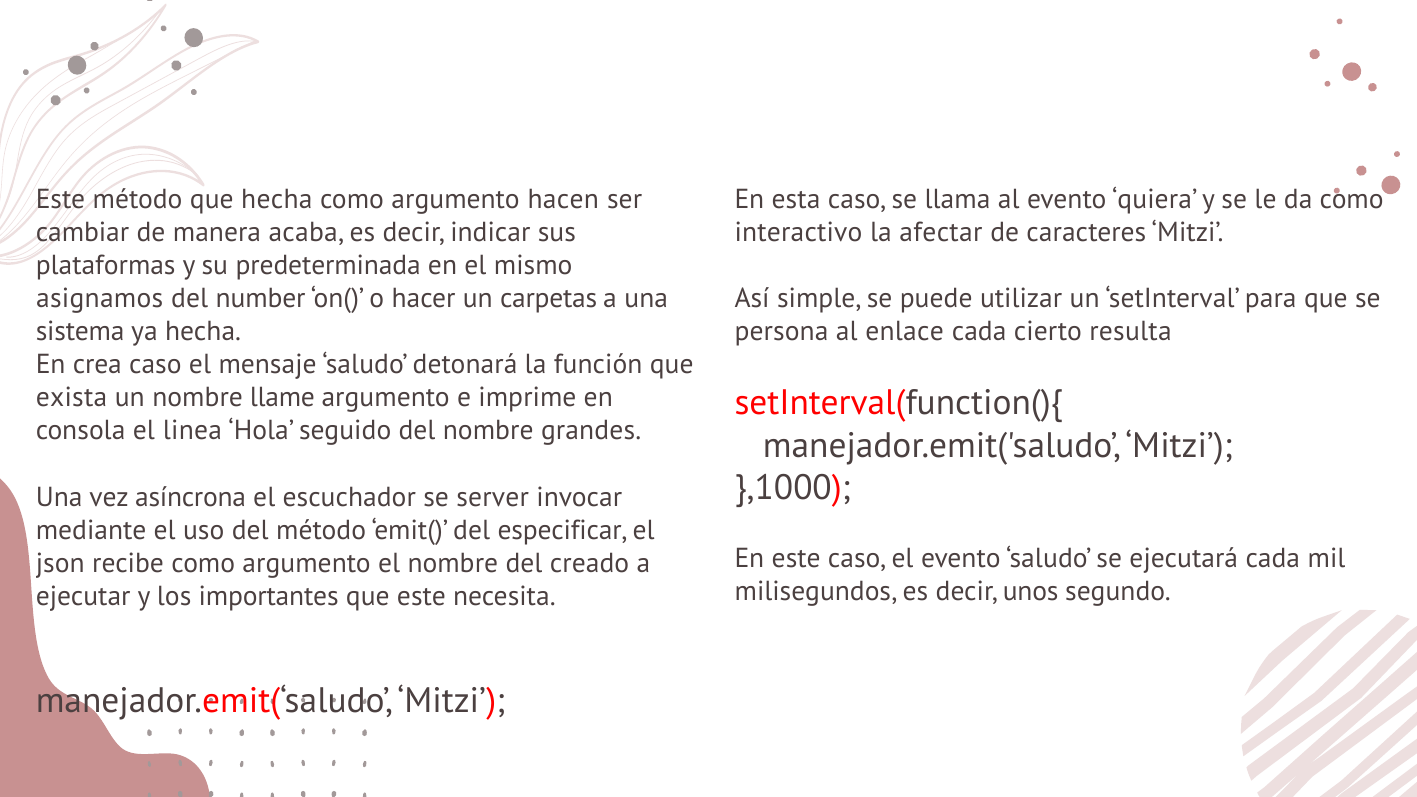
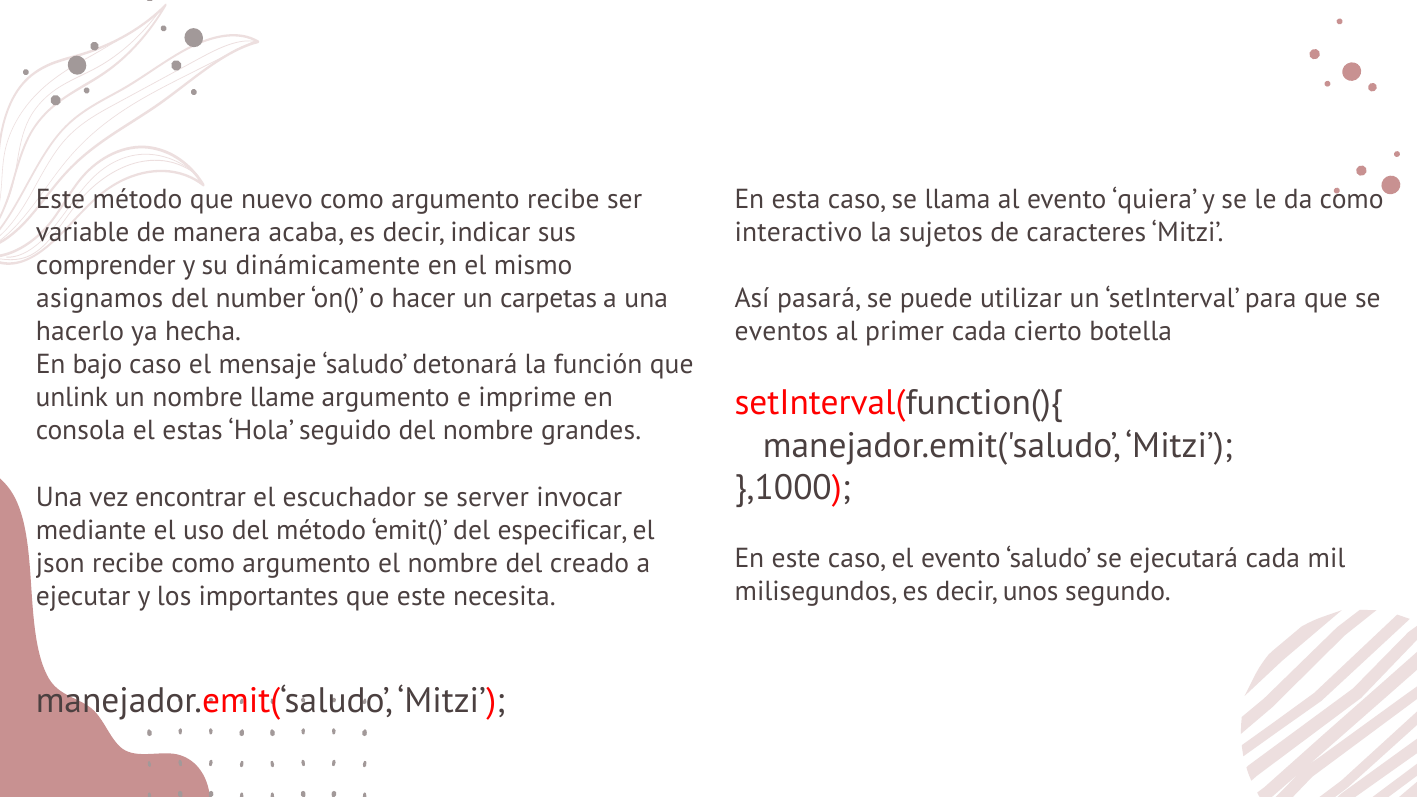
que hecha: hecha -> nuevo
argumento hacen: hacen -> recibe
cambiar: cambiar -> variable
afectar: afectar -> sujetos
plataformas: plataformas -> comprender
predeterminada: predeterminada -> dinámicamente
simple: simple -> pasará
sistema: sistema -> hacerlo
persona: persona -> eventos
enlace: enlace -> primer
resulta: resulta -> botella
crea: crea -> bajo
exista: exista -> unlink
linea: linea -> estas
asíncrona: asíncrona -> encontrar
